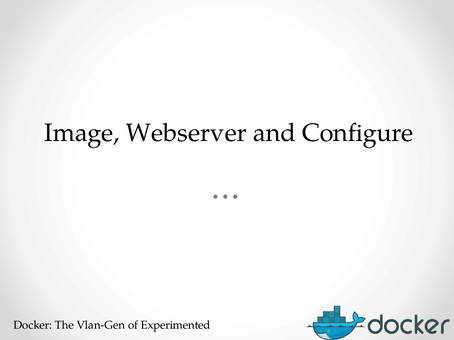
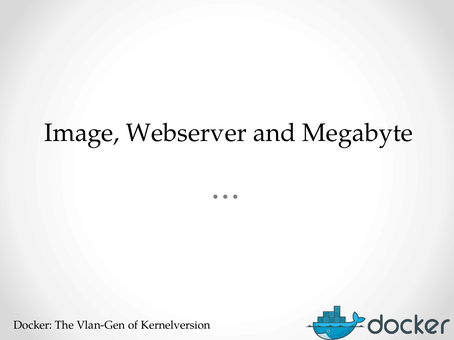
Configure: Configure -> Megabyte
Experimented: Experimented -> Kernelversion
